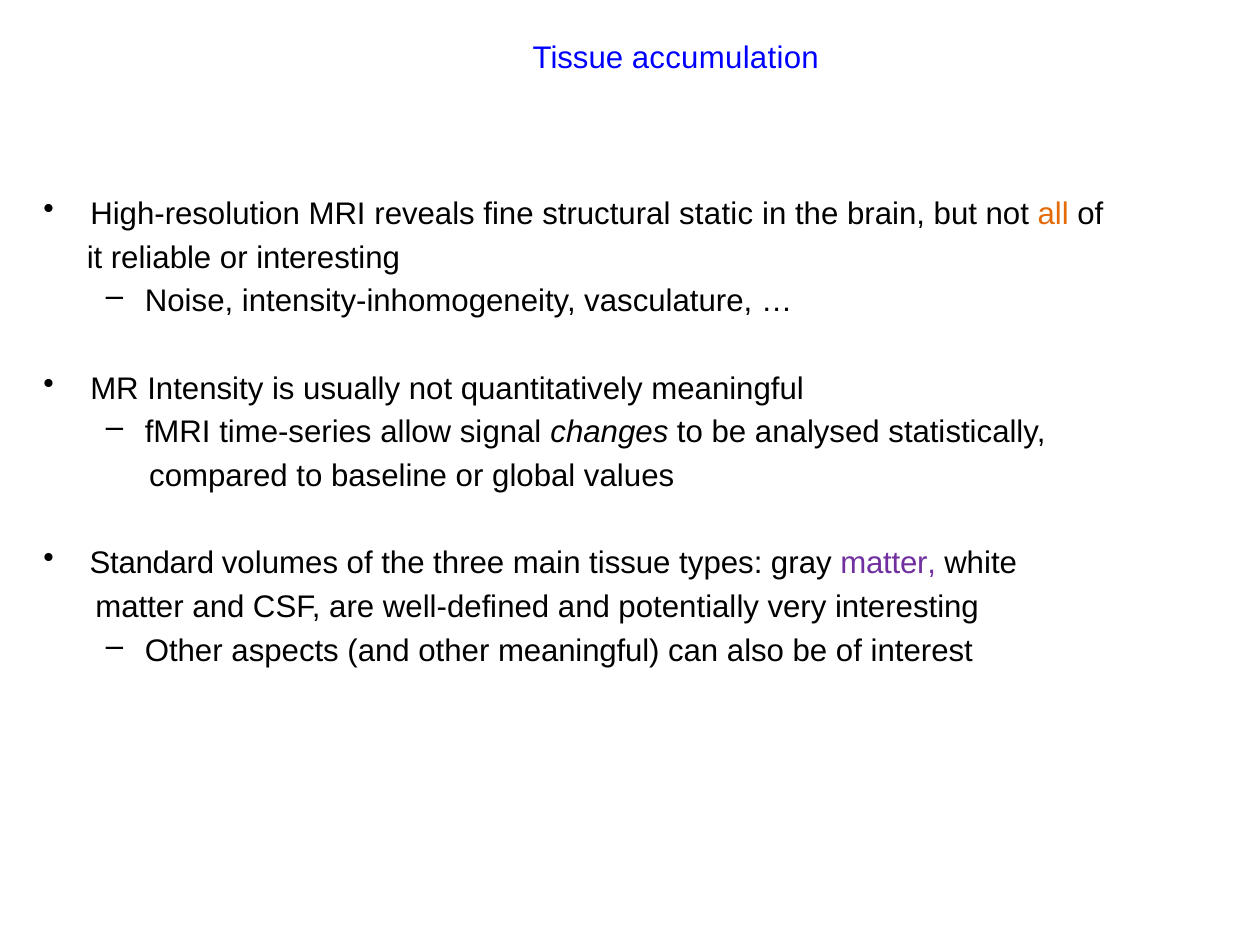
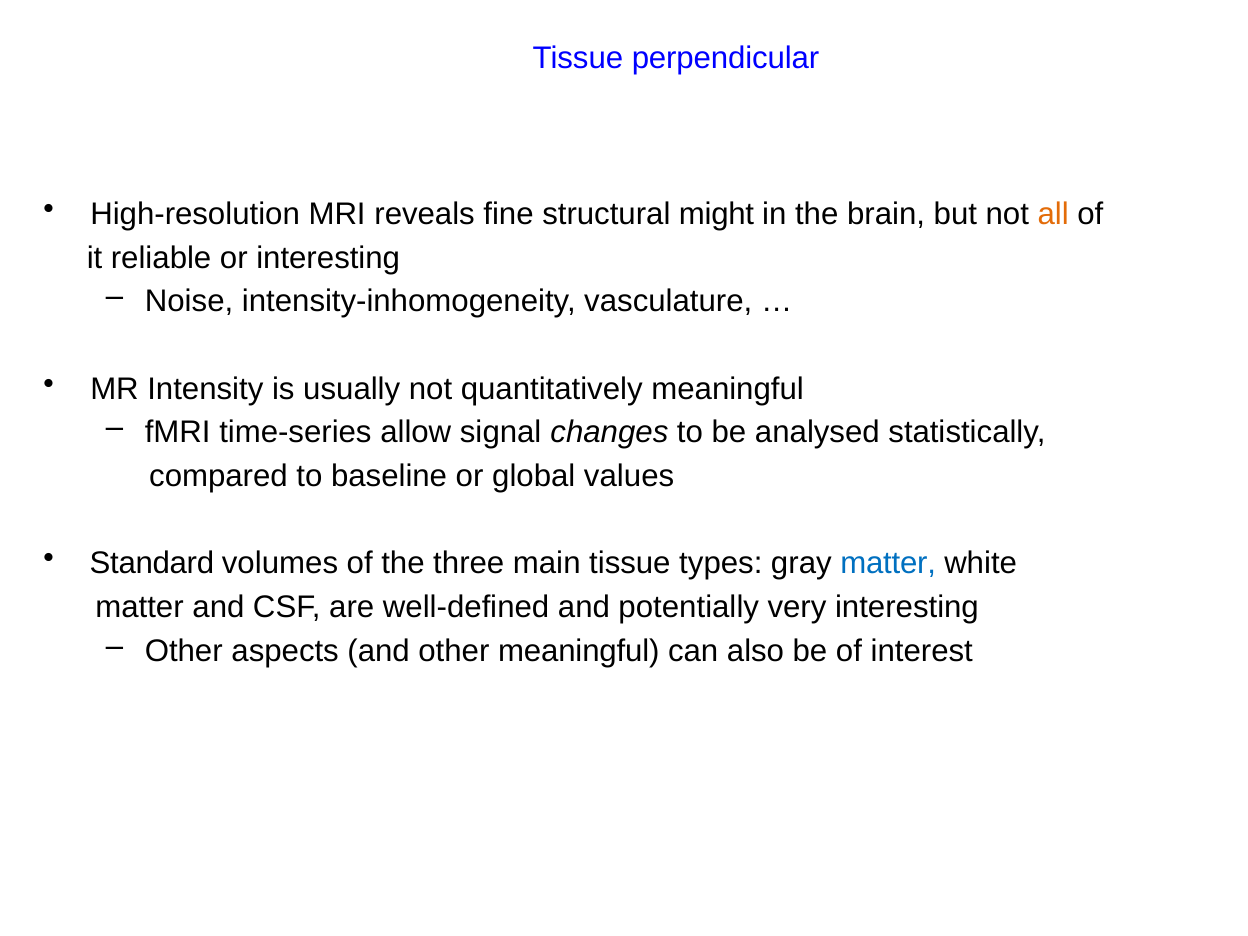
accumulation: accumulation -> perpendicular
static: static -> might
matter at (888, 564) colour: purple -> blue
